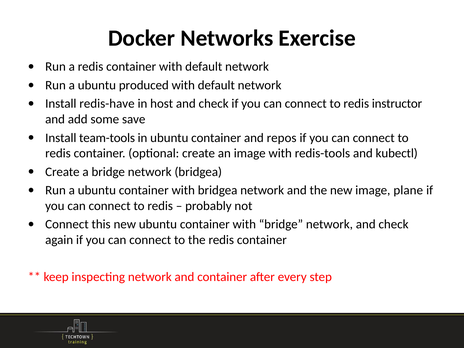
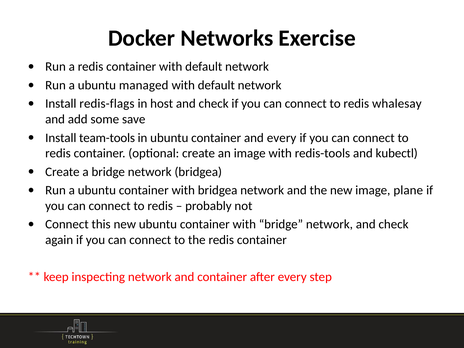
produced: produced -> managed
redis-have: redis-have -> redis-flags
instructor: instructor -> whalesay
and repos: repos -> every
